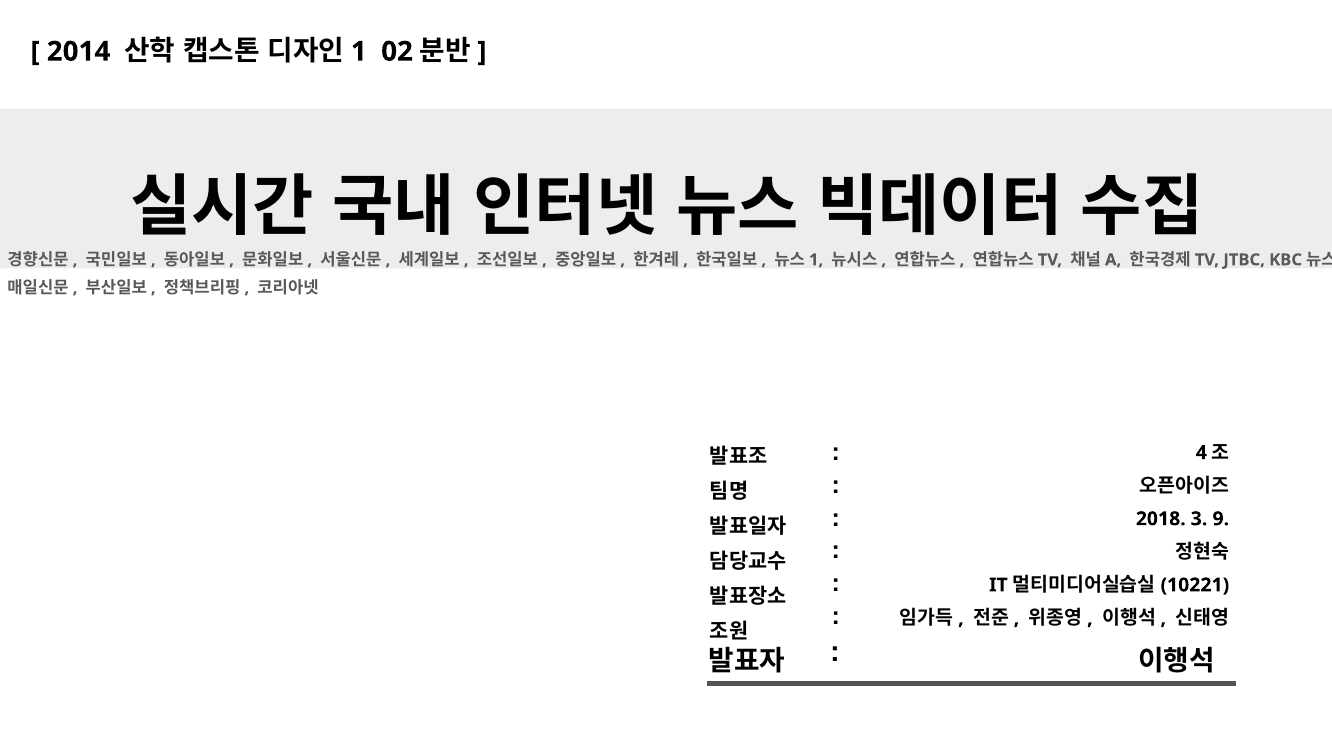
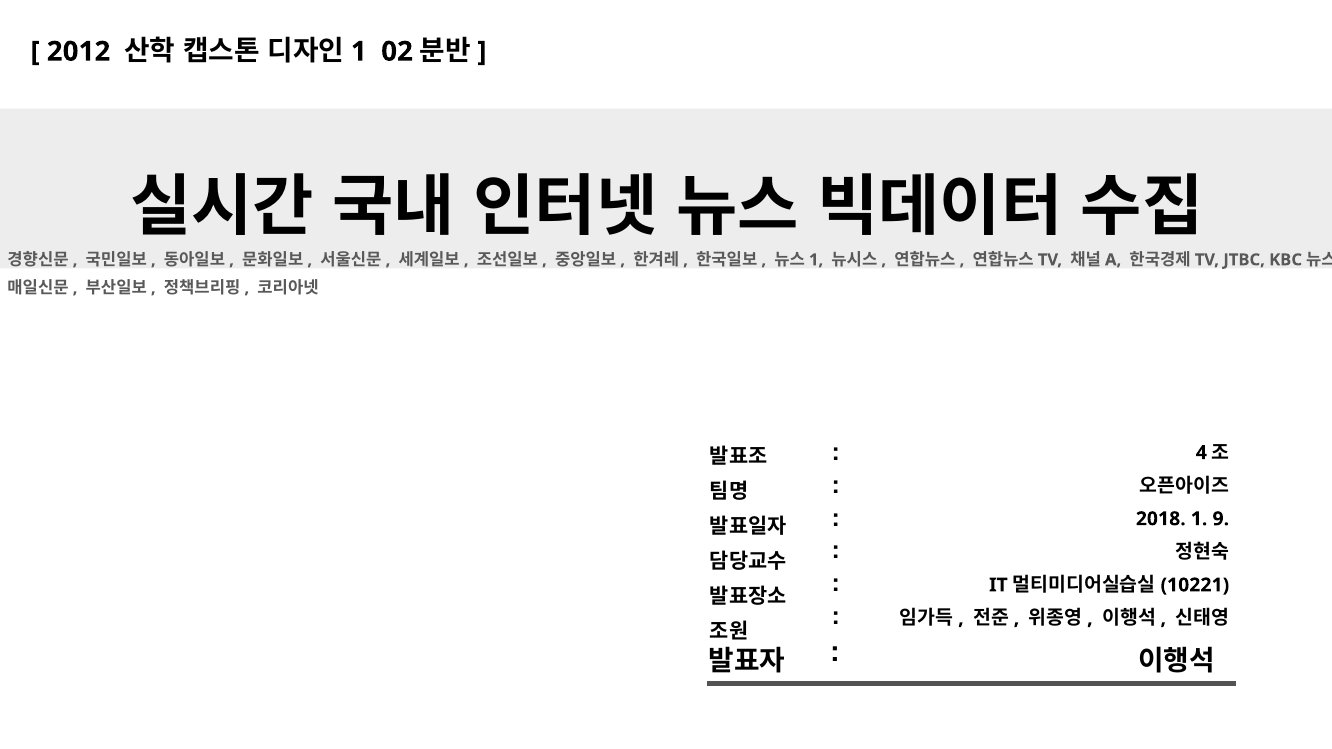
2014: 2014 -> 2012
2018 3: 3 -> 1
